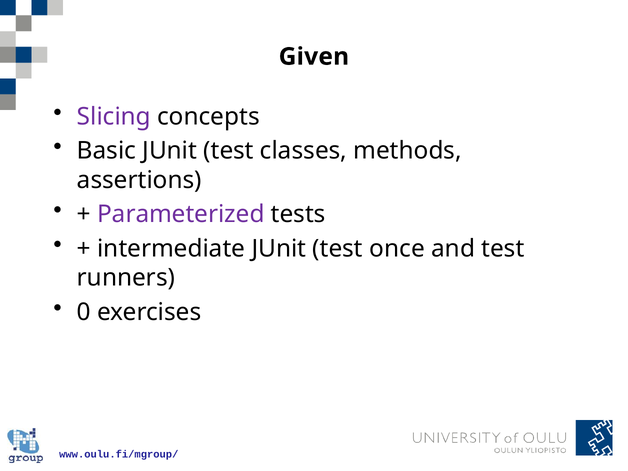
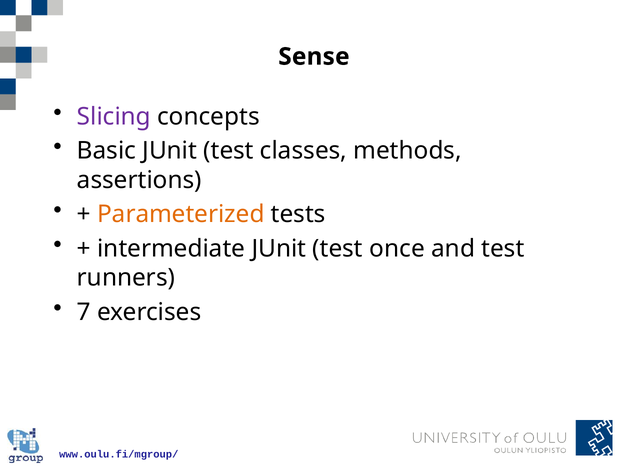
Given: Given -> Sense
Parameterized colour: purple -> orange
0: 0 -> 7
